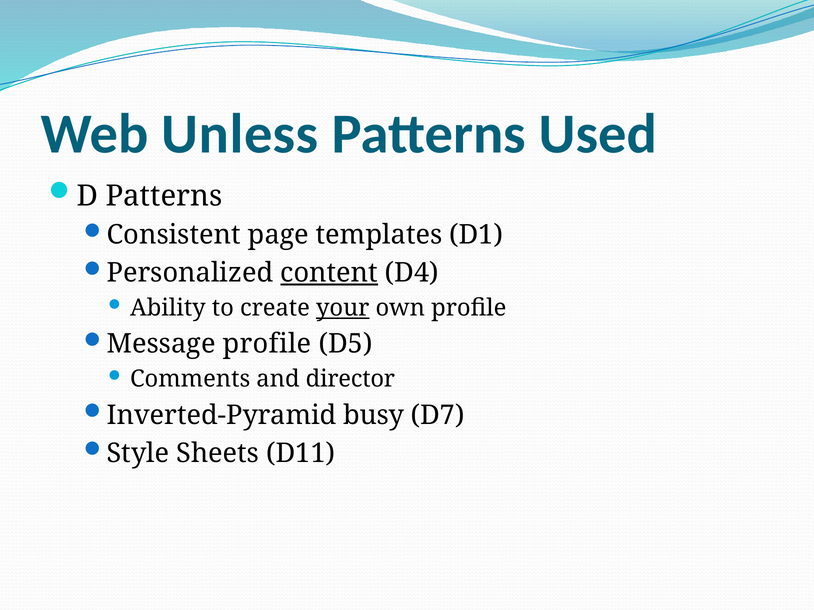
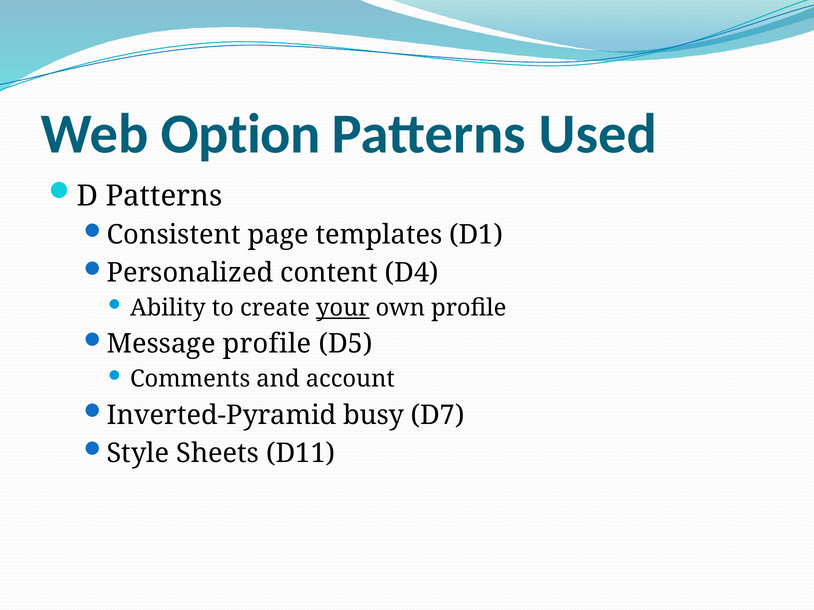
Unless: Unless -> Option
content underline: present -> none
director: director -> account
